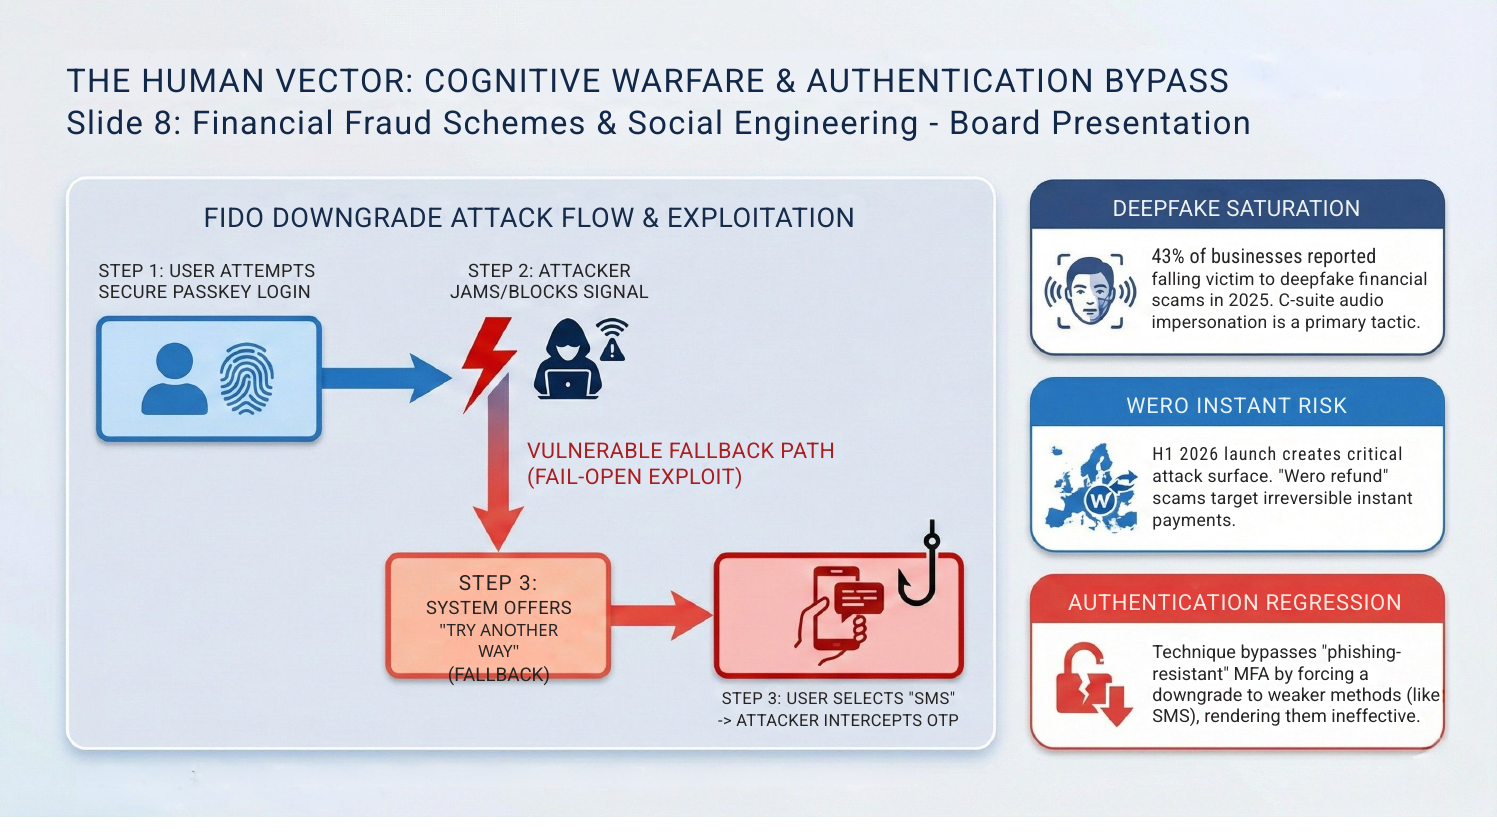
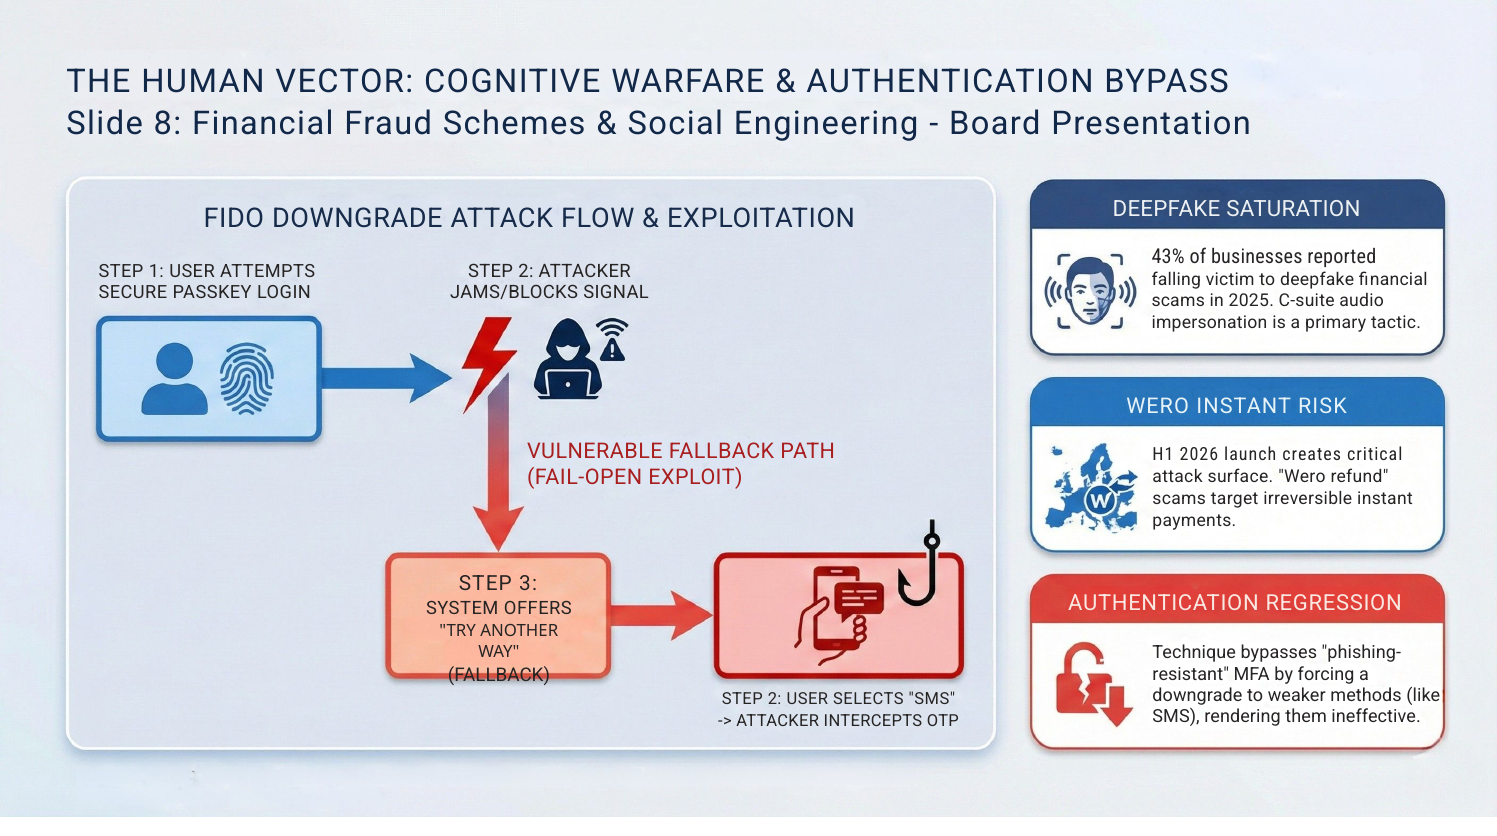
3 at (775, 699): 3 -> 2
